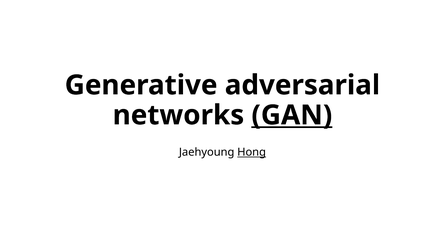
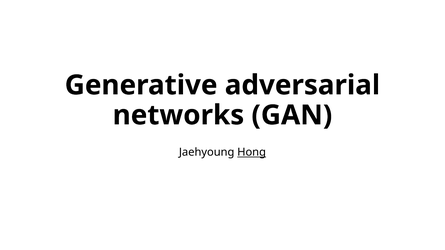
GAN underline: present -> none
